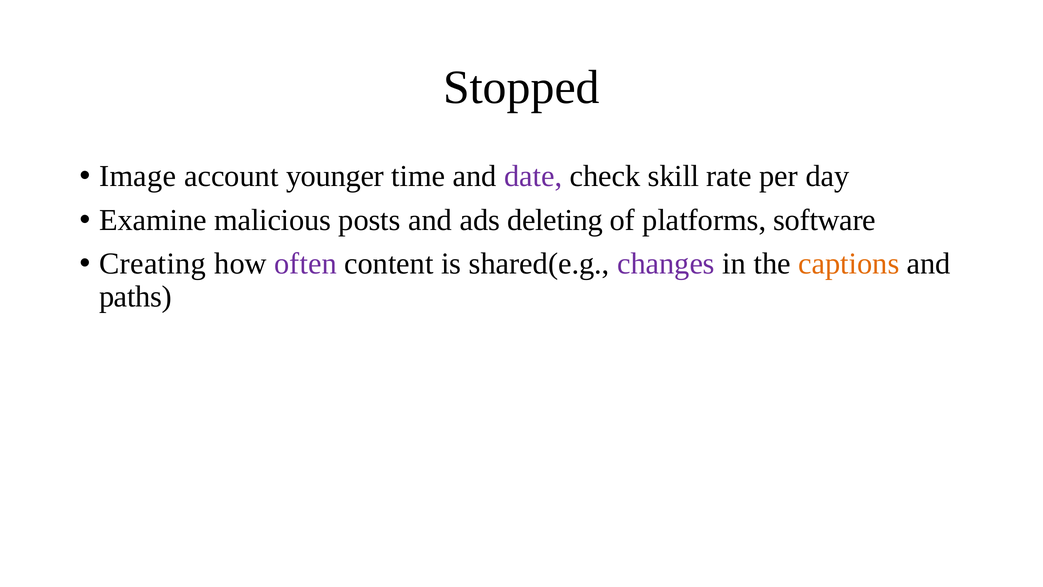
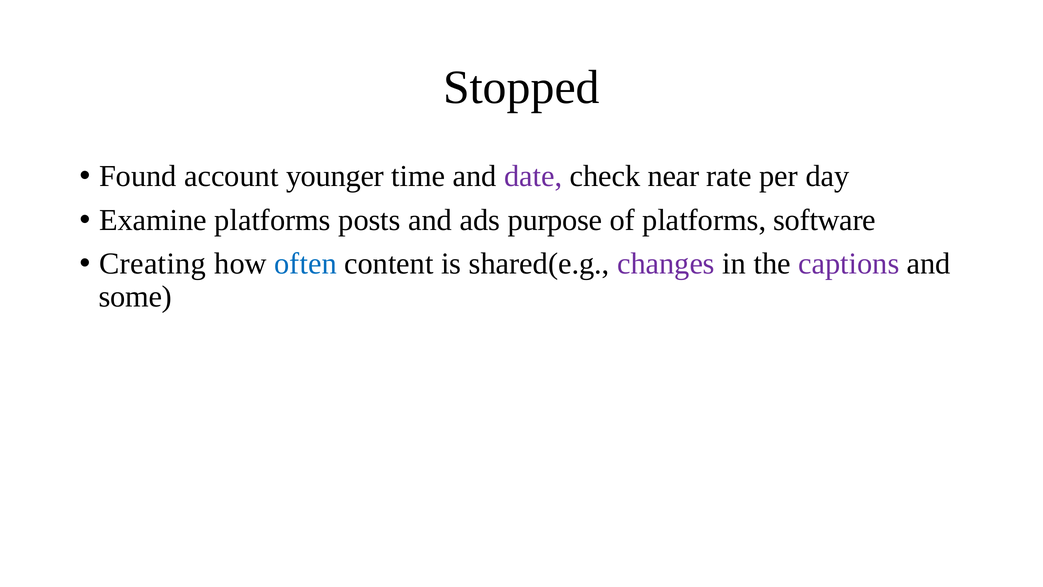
Image: Image -> Found
skill: skill -> near
Examine malicious: malicious -> platforms
deleting: deleting -> purpose
often colour: purple -> blue
captions colour: orange -> purple
paths: paths -> some
